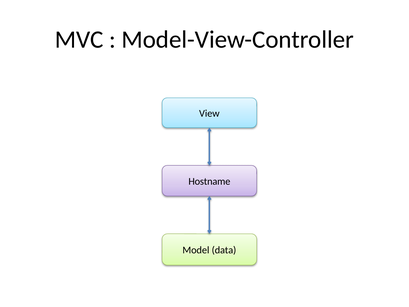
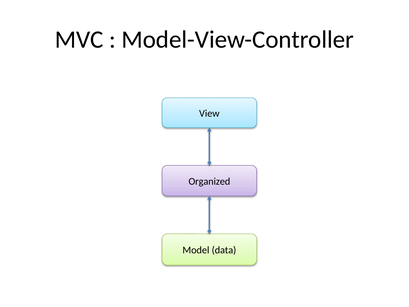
Hostname: Hostname -> Organized
